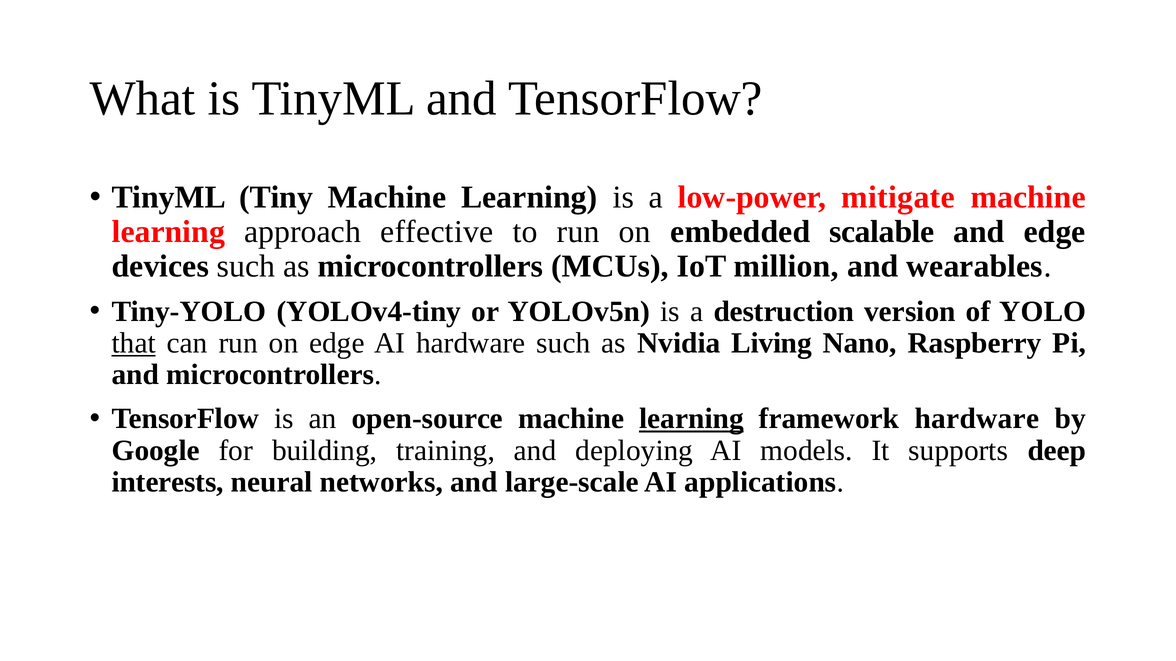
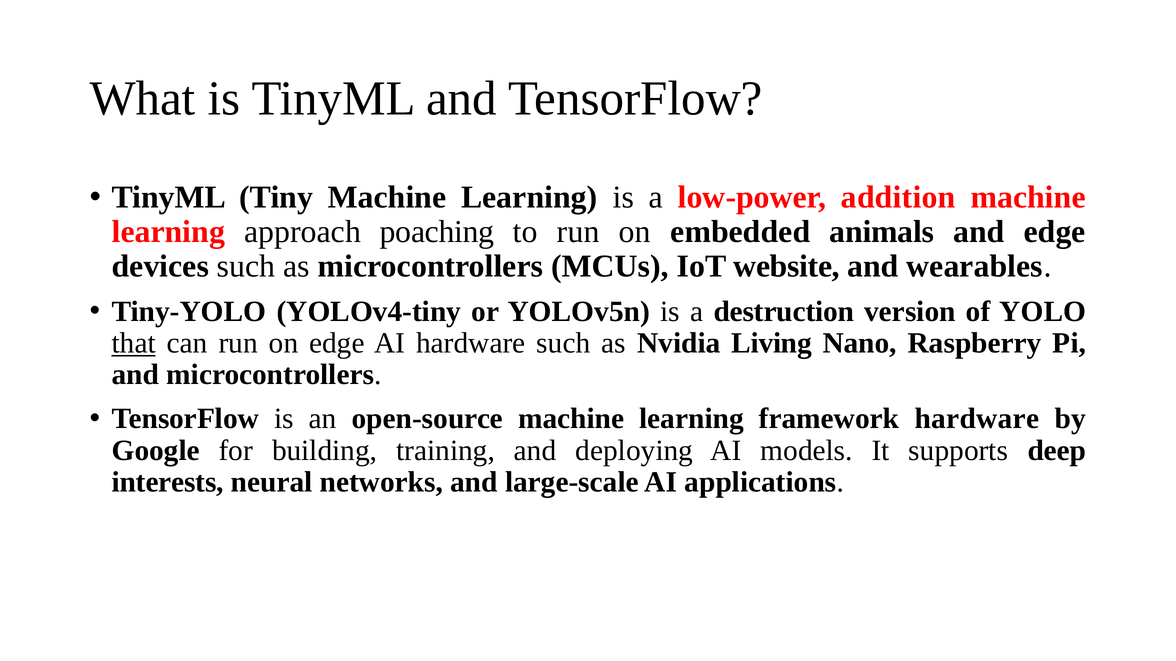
mitigate: mitigate -> addition
effective: effective -> poaching
scalable: scalable -> animals
million: million -> website
learning at (691, 419) underline: present -> none
